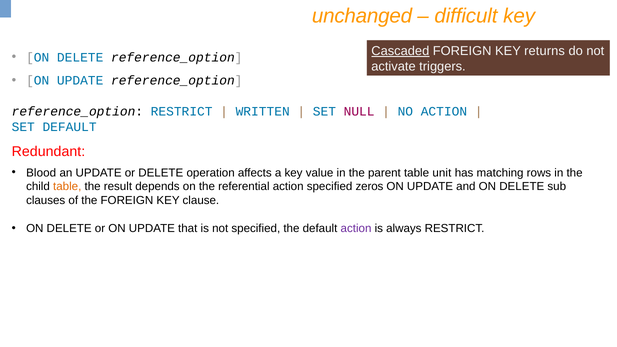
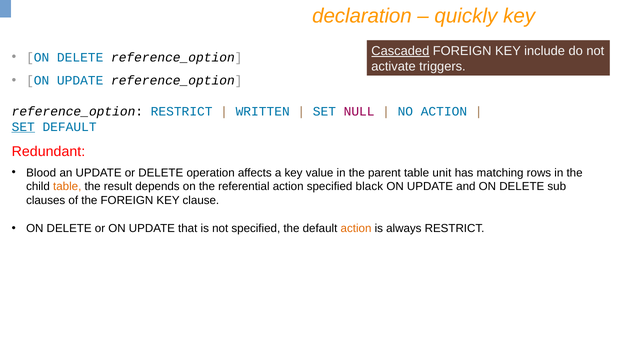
unchanged: unchanged -> declaration
difficult: difficult -> quickly
returns: returns -> include
SET at (23, 127) underline: none -> present
zeros: zeros -> black
action at (356, 228) colour: purple -> orange
